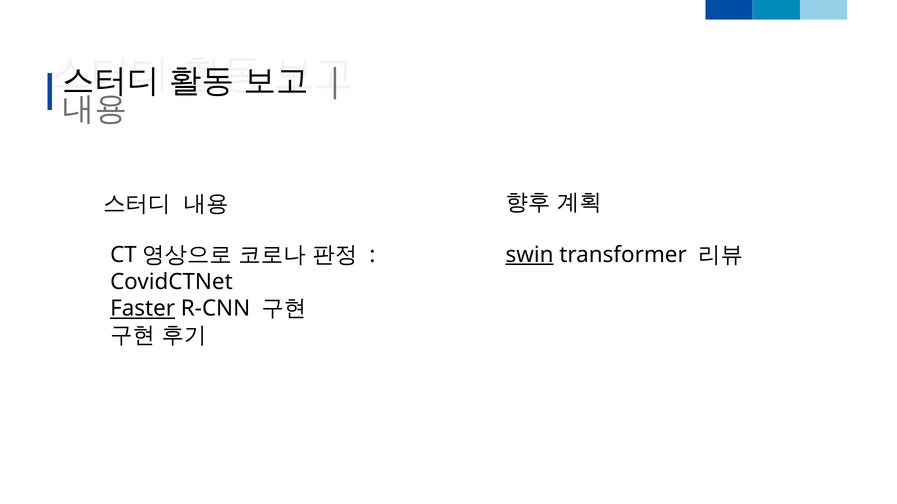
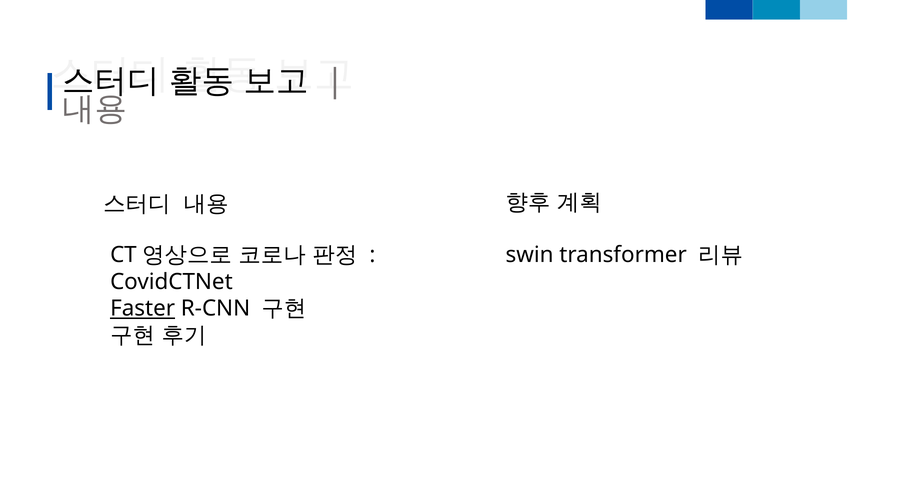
swin underline: present -> none
